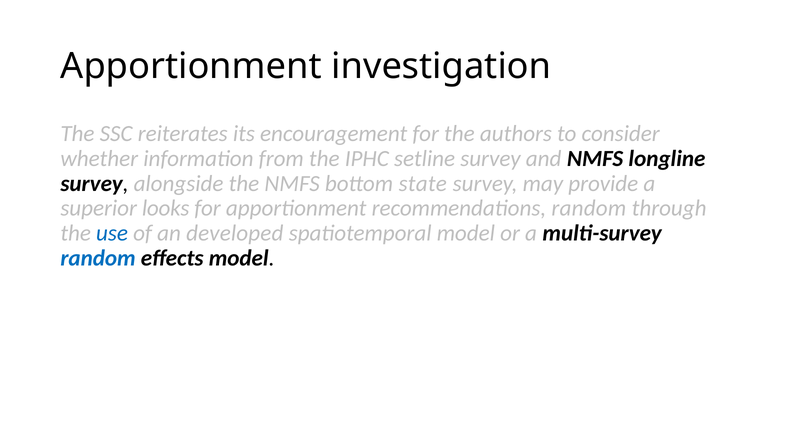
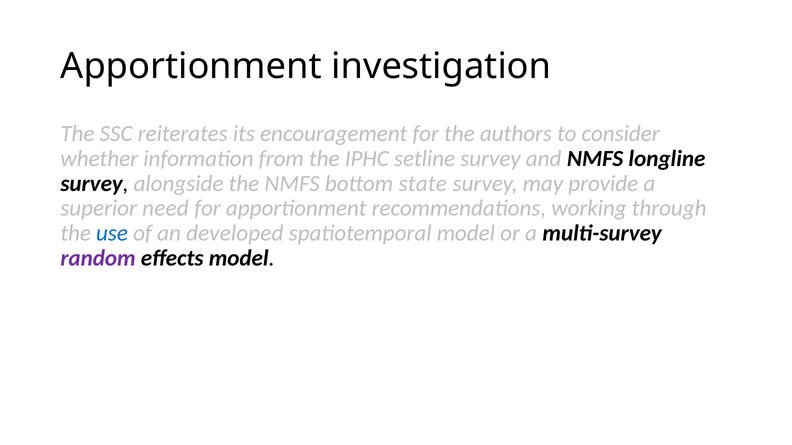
looks: looks -> need
recommendations random: random -> working
random at (98, 258) colour: blue -> purple
